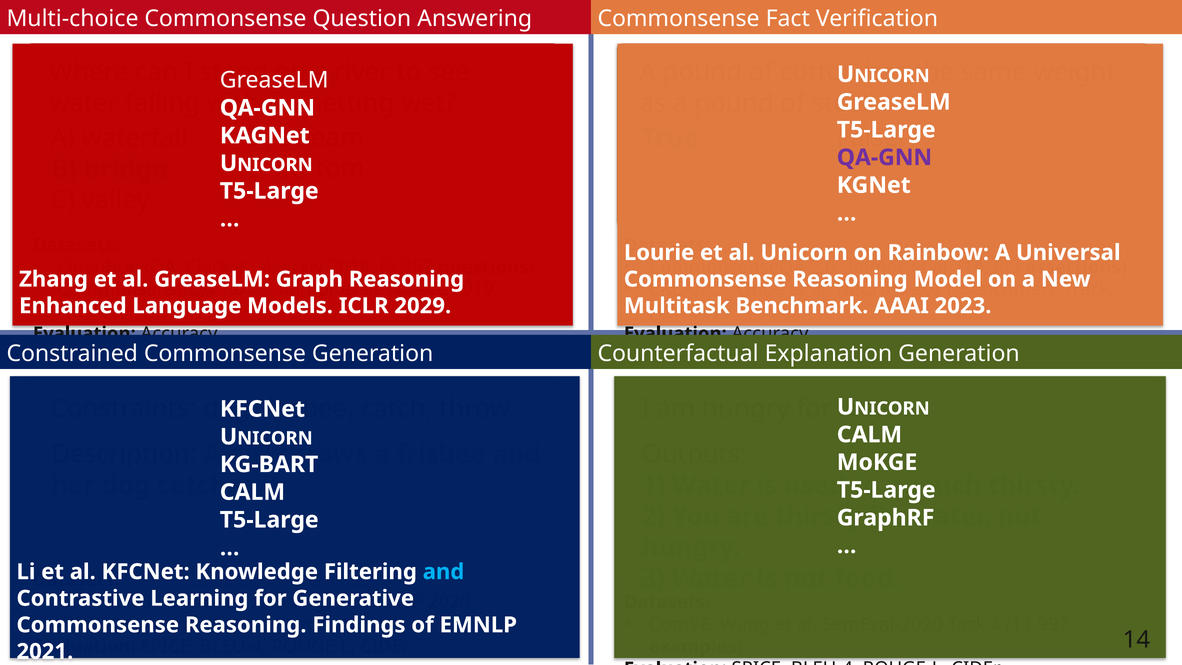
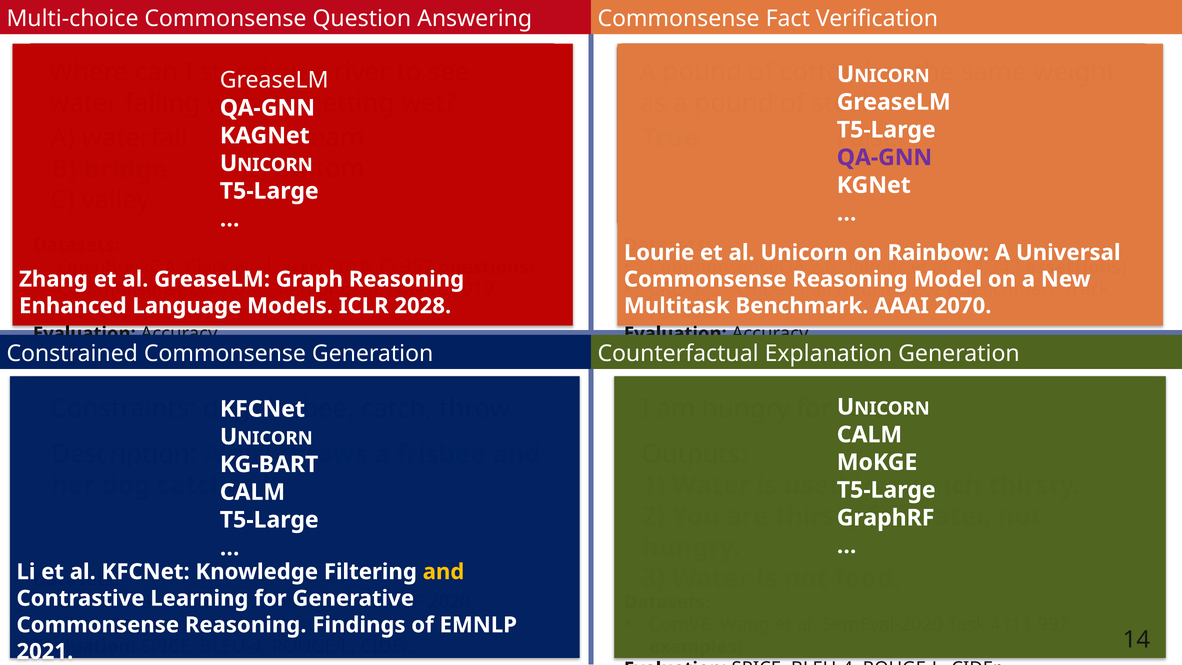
2029: 2029 -> 2028
2023: 2023 -> 2070
and at (444, 572) colour: light blue -> yellow
